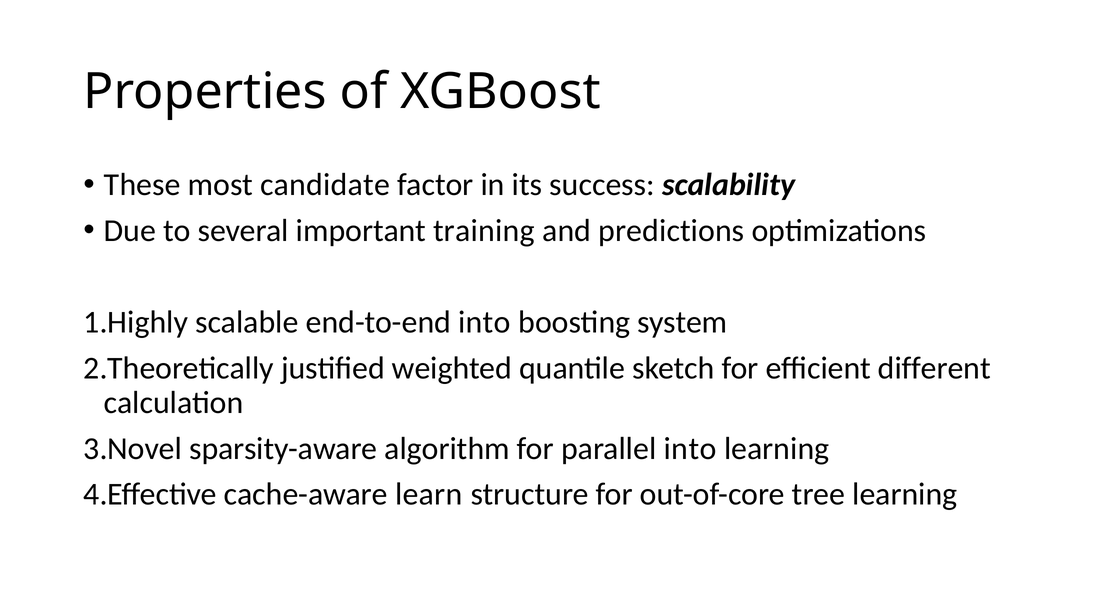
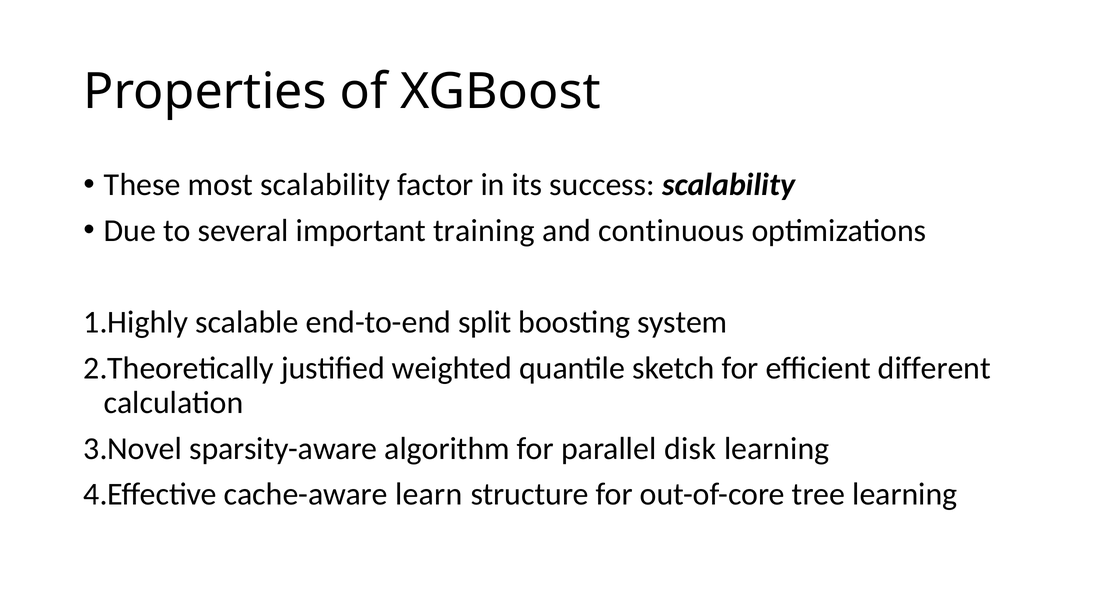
most candidate: candidate -> scalability
predictions: predictions -> continuous
end-to-end into: into -> split
parallel into: into -> disk
